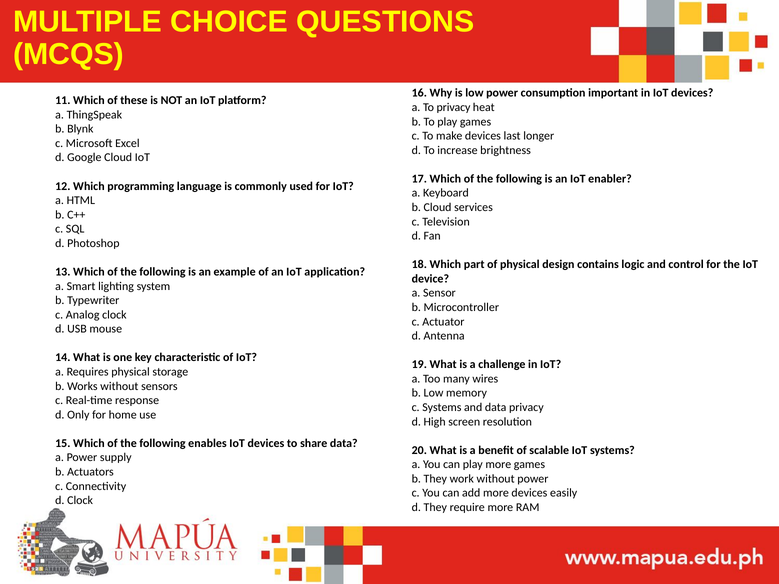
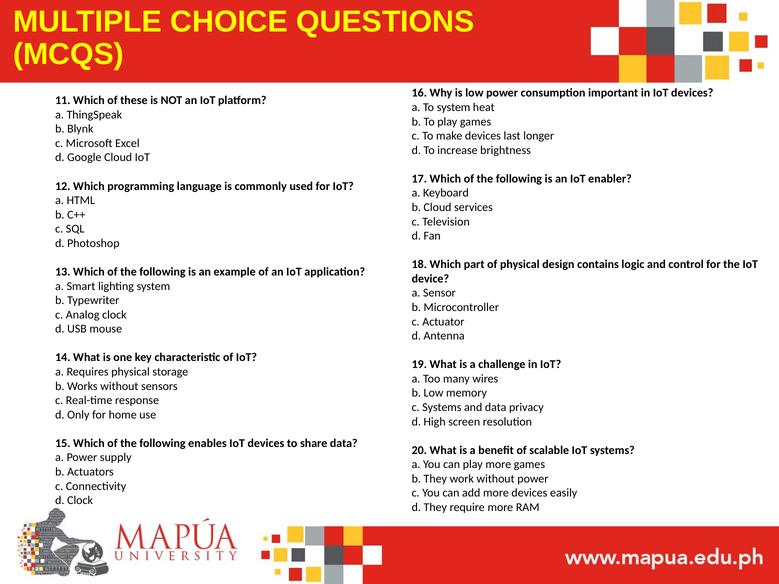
To privacy: privacy -> system
